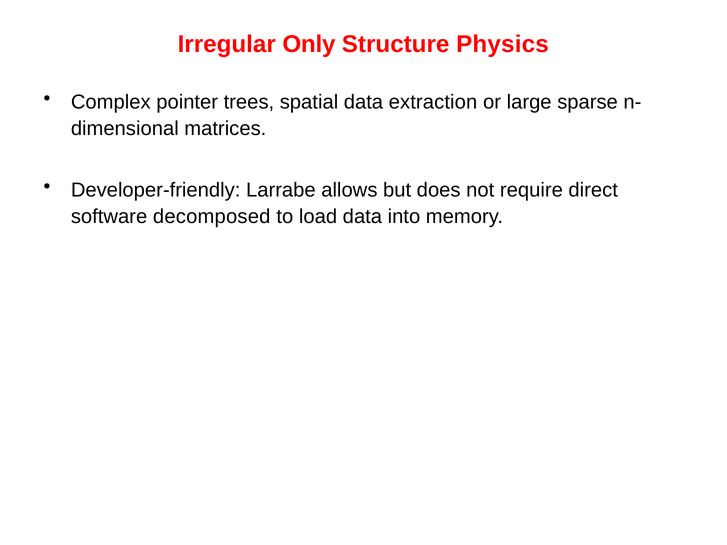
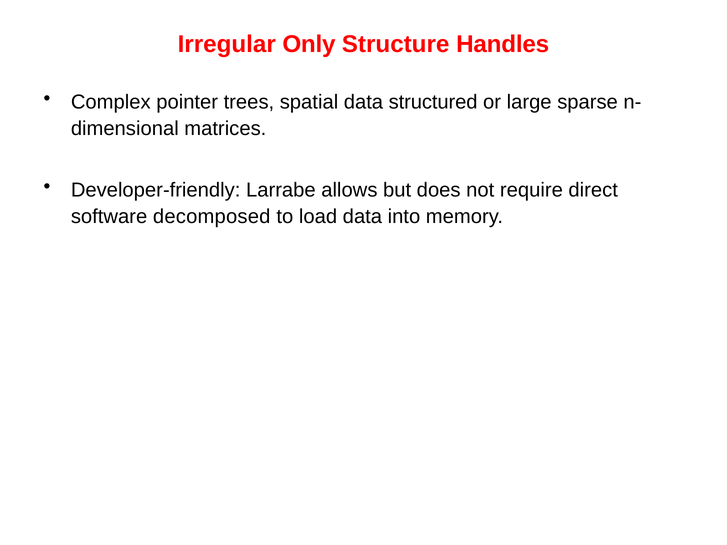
Physics: Physics -> Handles
extraction: extraction -> structured
